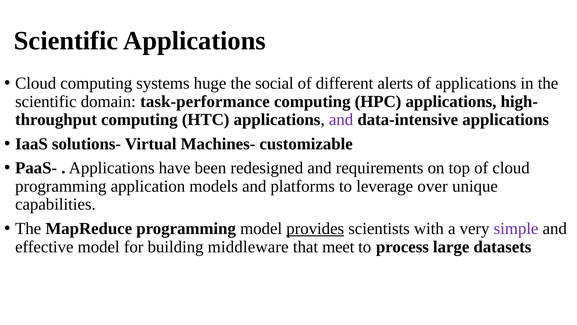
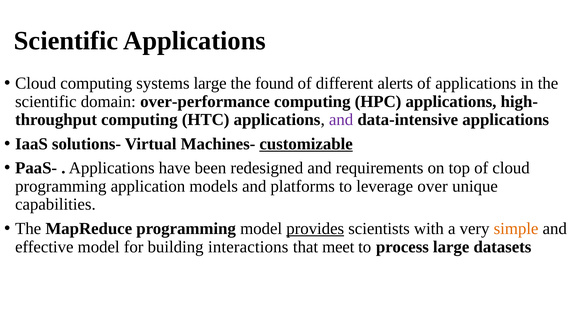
systems huge: huge -> large
social: social -> found
task-performance: task-performance -> over-performance
customizable underline: none -> present
simple colour: purple -> orange
middleware: middleware -> interactions
